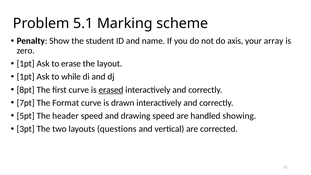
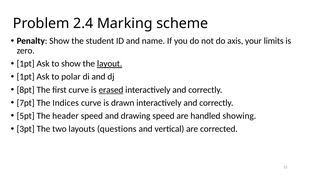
5.1: 5.1 -> 2.4
array: array -> limits
to erase: erase -> show
layout underline: none -> present
while: while -> polar
Format: Format -> Indices
